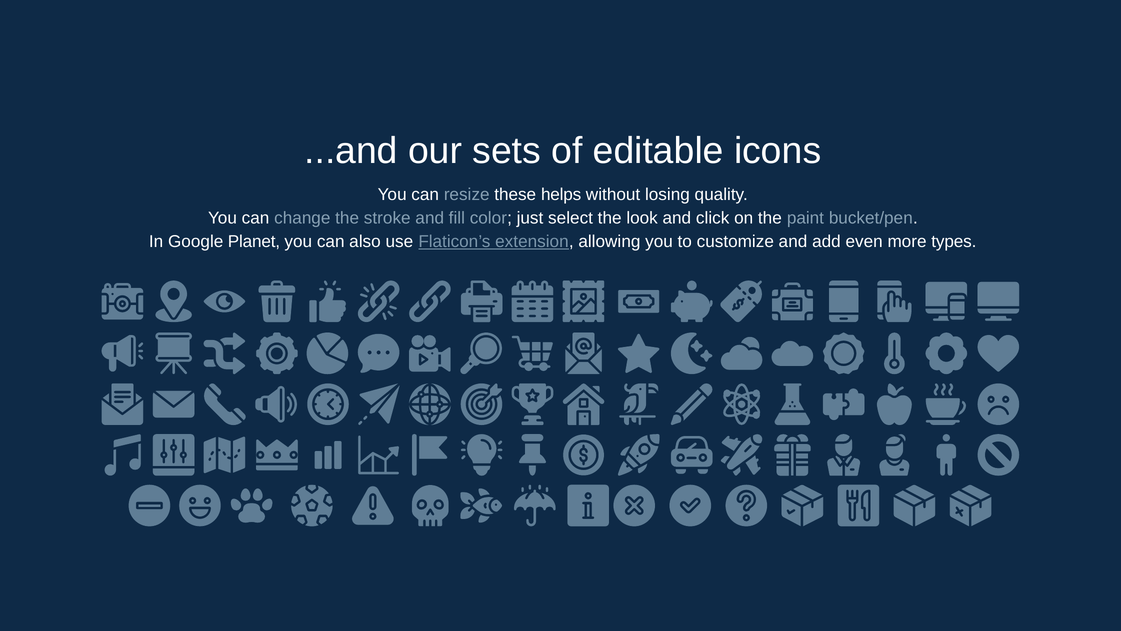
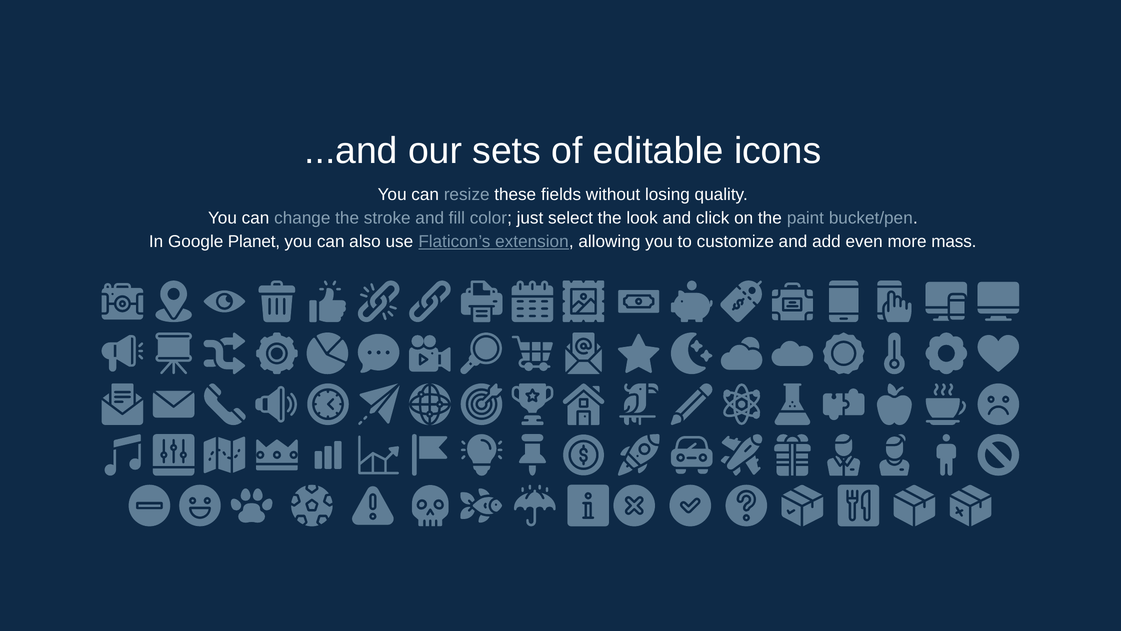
helps: helps -> fields
types: types -> mass
